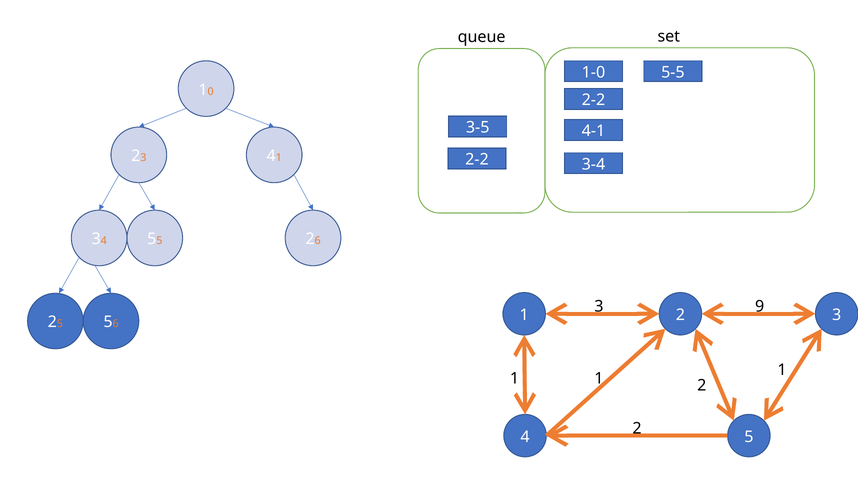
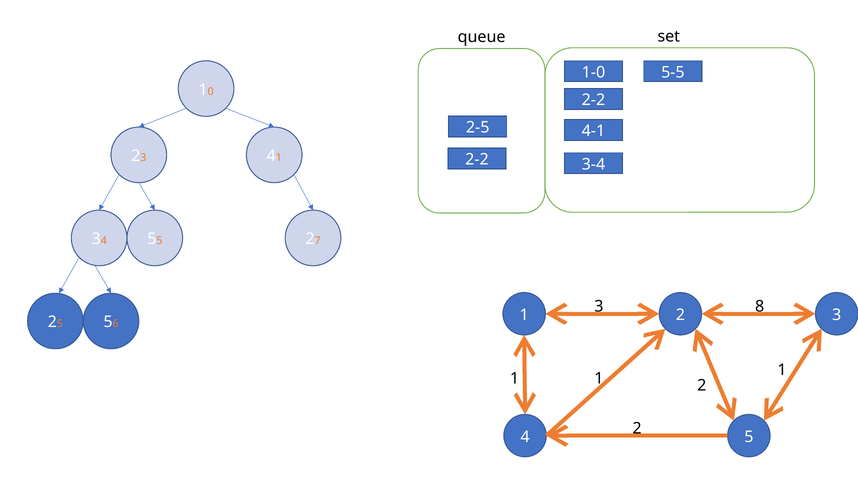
3-5: 3-5 -> 2-5
2 6: 6 -> 7
9: 9 -> 8
